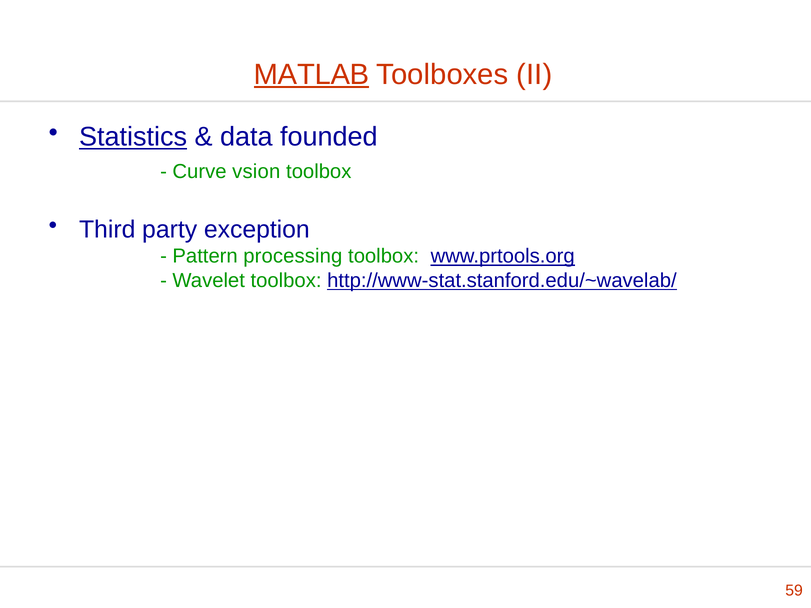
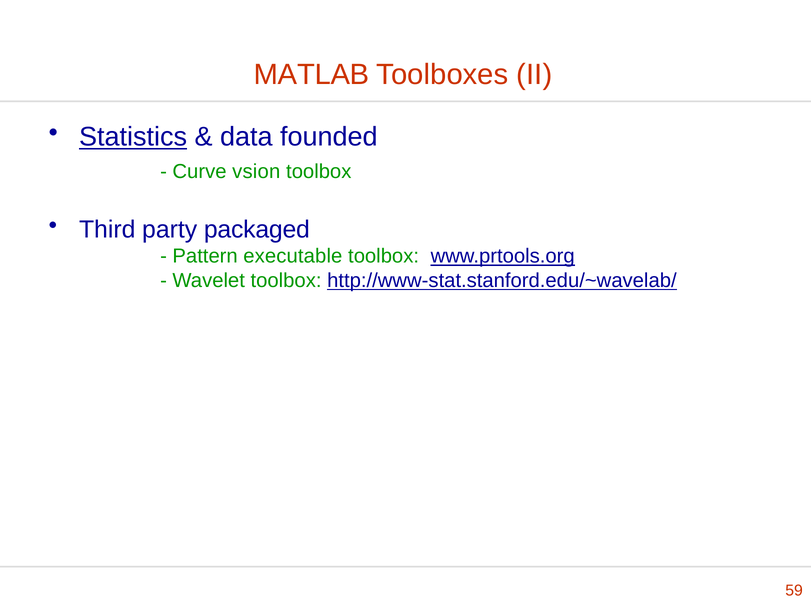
MATLAB underline: present -> none
exception: exception -> packaged
processing: processing -> executable
